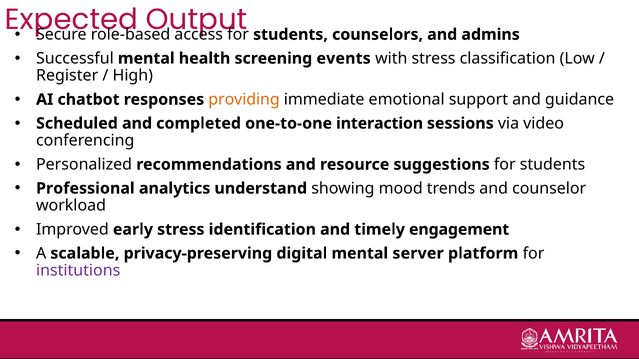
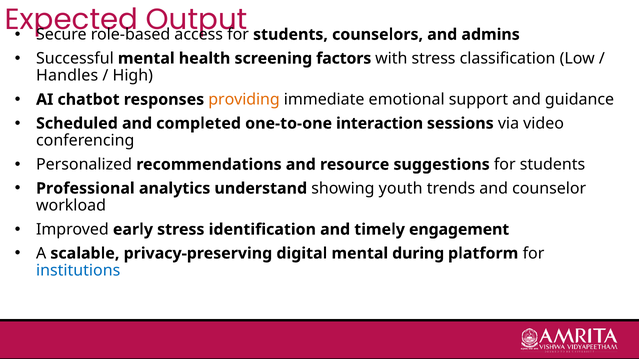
events: events -> factors
Register: Register -> Handles
mood: mood -> youth
server: server -> during
institutions colour: purple -> blue
